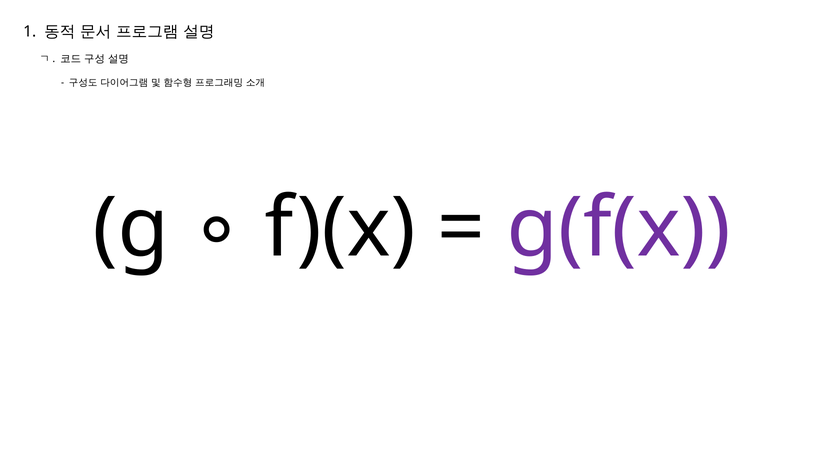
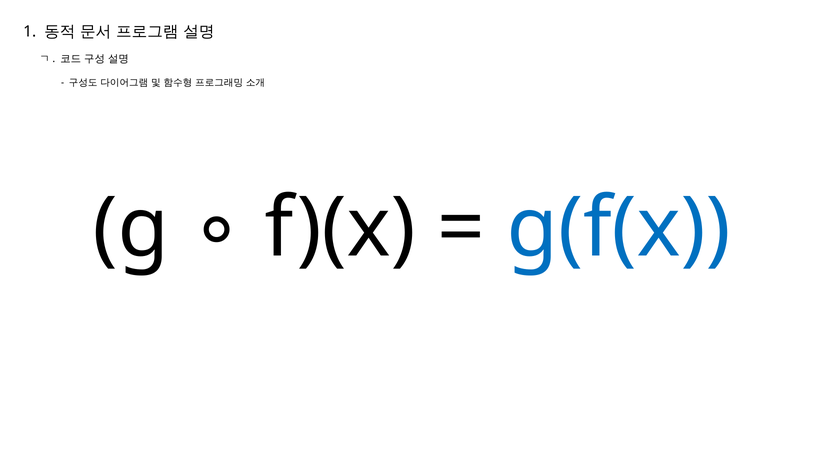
g(f(x colour: purple -> blue
